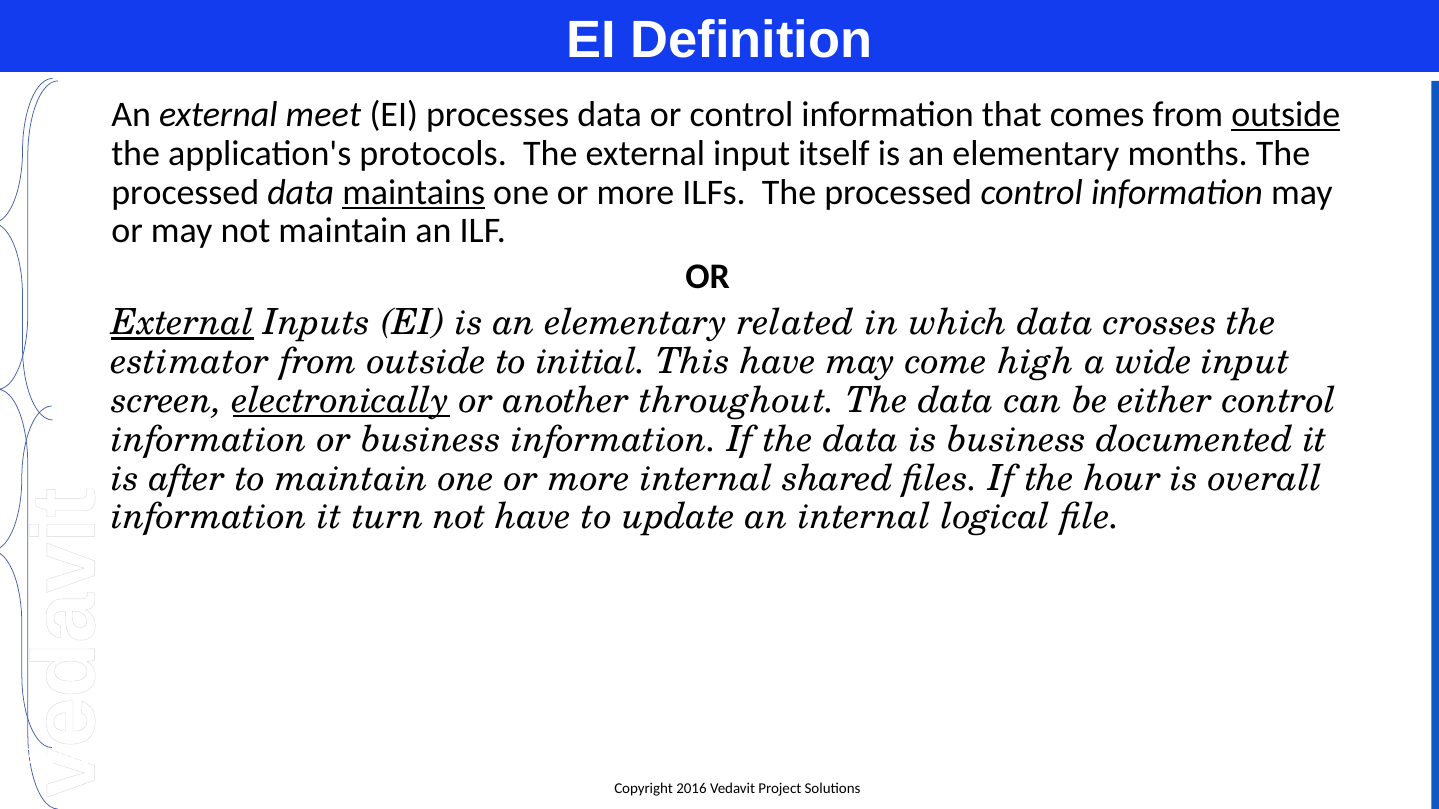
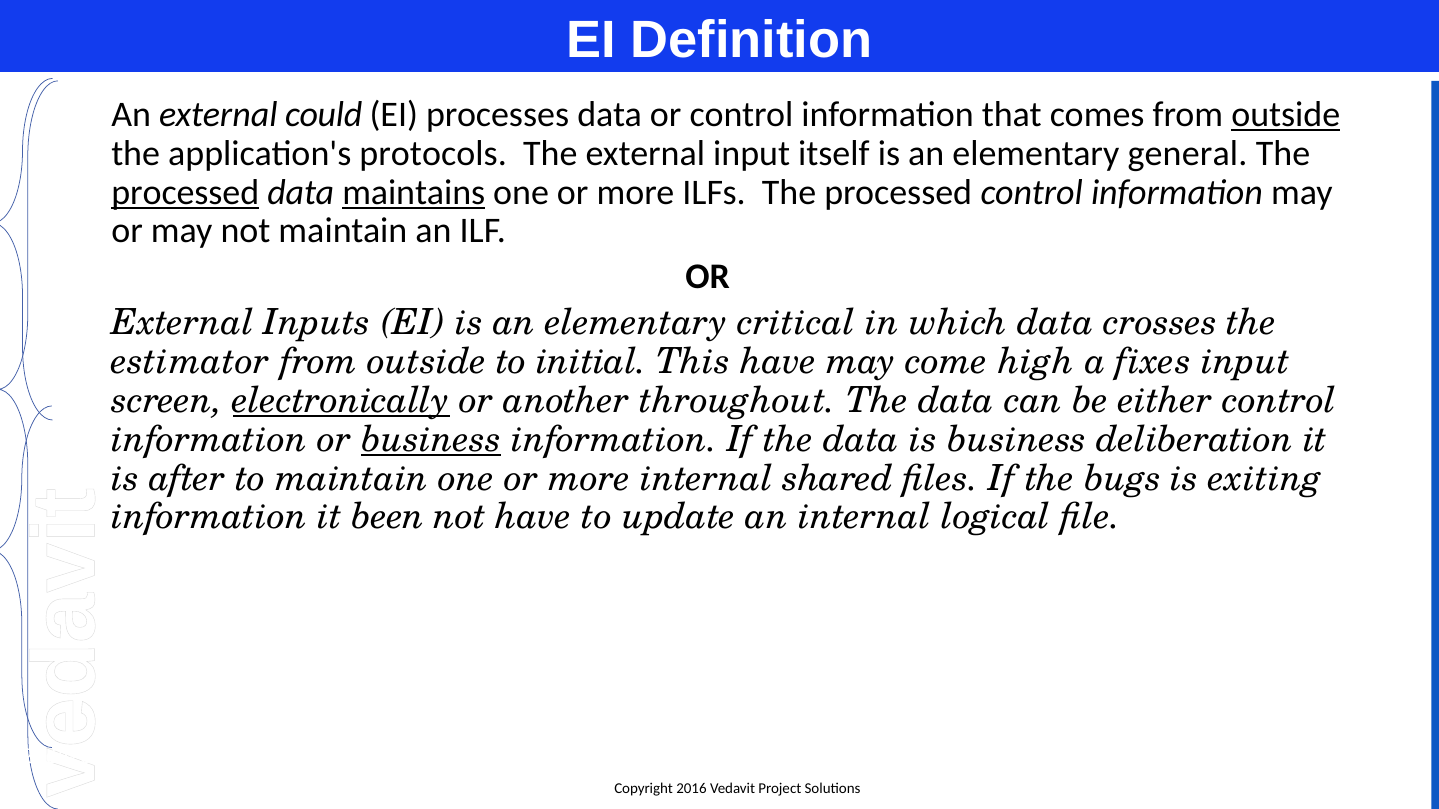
meet: meet -> could
months: months -> general
processed at (185, 192) underline: none -> present
External at (183, 323) underline: present -> none
related: related -> critical
wide: wide -> fixes
business at (431, 440) underline: none -> present
documented: documented -> deliberation
hour: hour -> bugs
overall: overall -> exiting
turn: turn -> been
